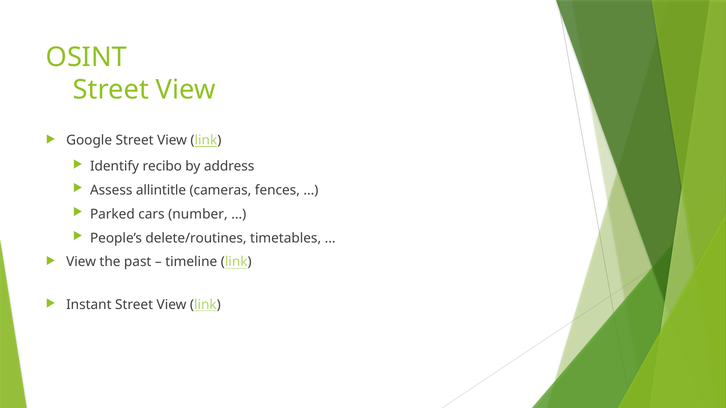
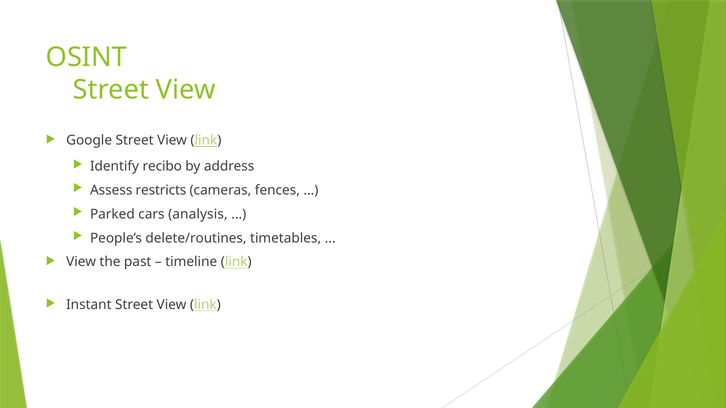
allintitle: allintitle -> restricts
number: number -> analysis
